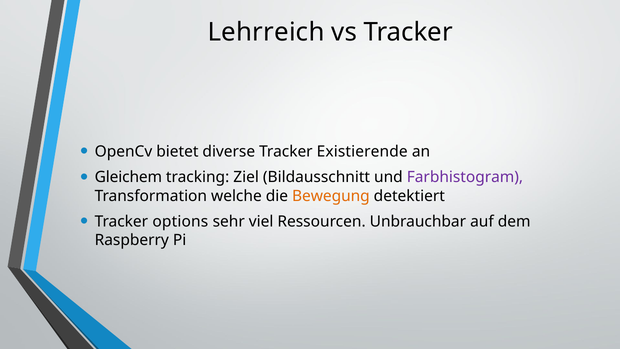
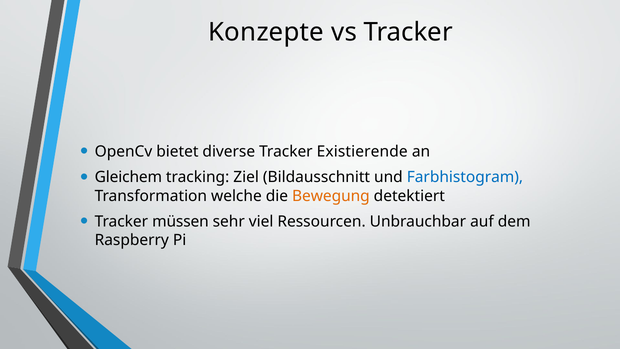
Lehrreich: Lehrreich -> Konzepte
Farbhistogram colour: purple -> blue
options: options -> müssen
